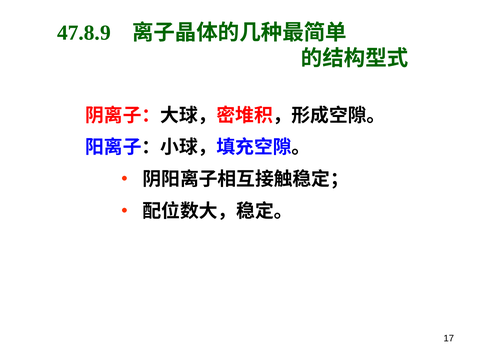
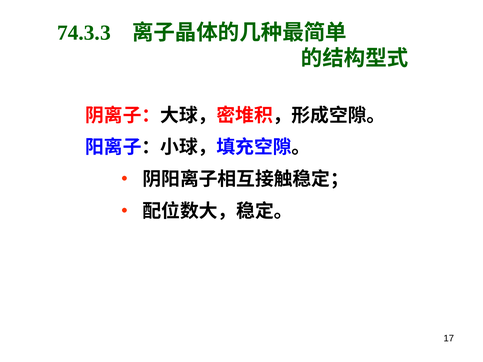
47.8.9: 47.8.9 -> 74.3.3
